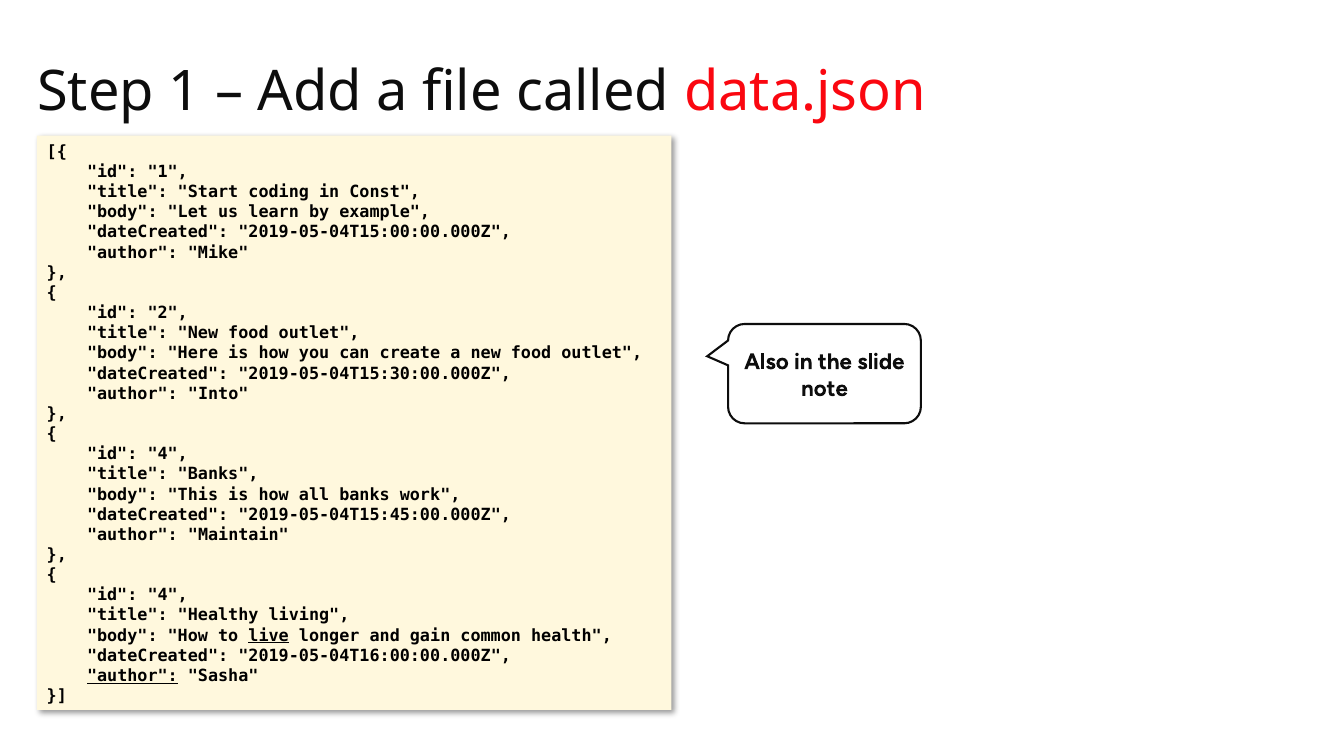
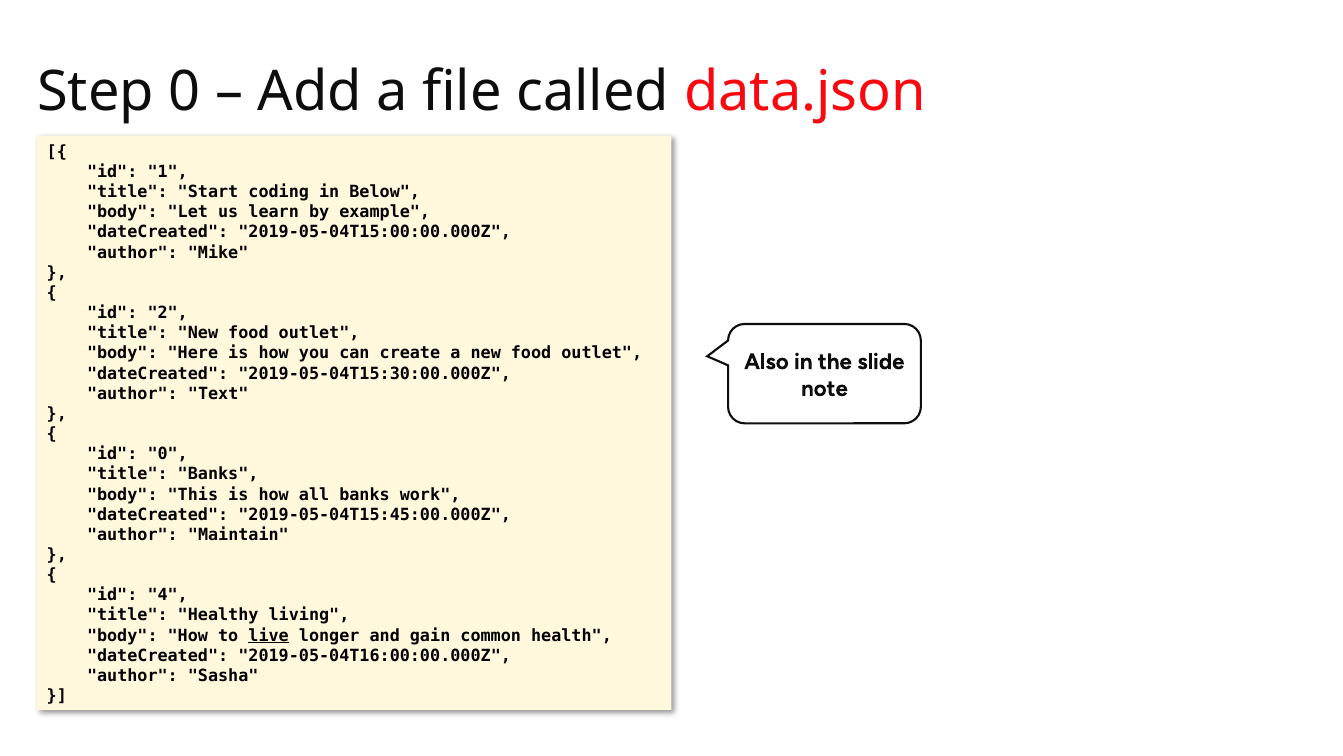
Step 1: 1 -> 0
Const: Const -> Below
Into: Into -> Text
4 at (168, 454): 4 -> 0
author at (132, 675) underline: present -> none
